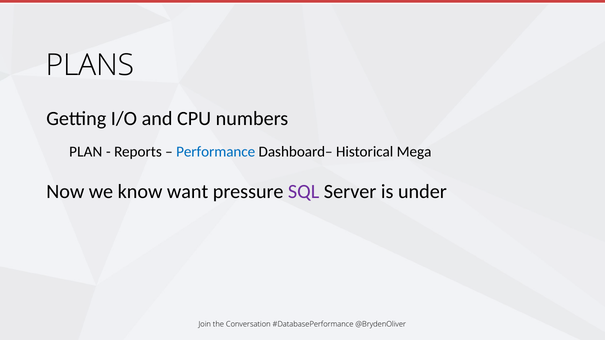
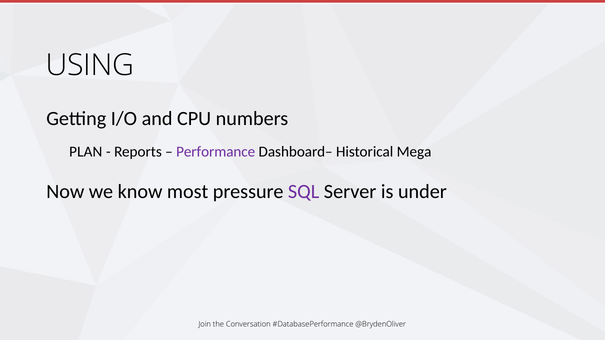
PLANS: PLANS -> USING
Performance colour: blue -> purple
want: want -> most
